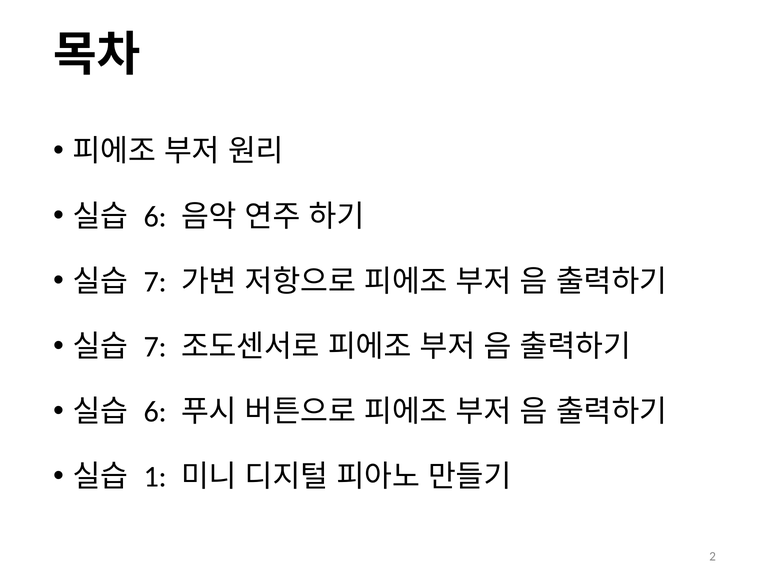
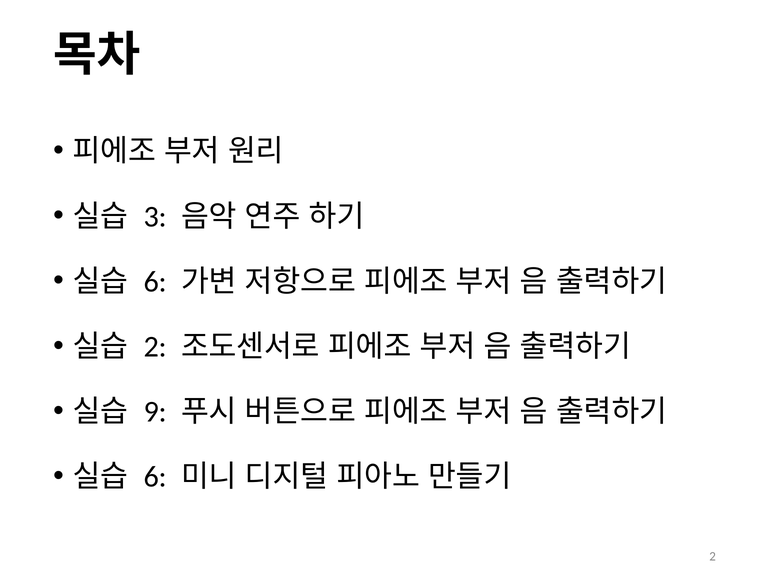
6 at (155, 216): 6 -> 3
7 at (155, 282): 7 -> 6
7 at (155, 347): 7 -> 2
6 at (155, 412): 6 -> 9
1 at (155, 477): 1 -> 6
